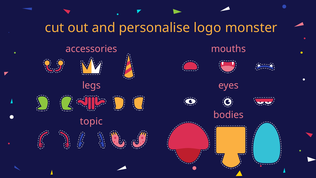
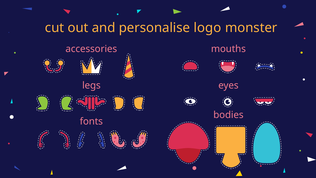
topic: topic -> fonts
